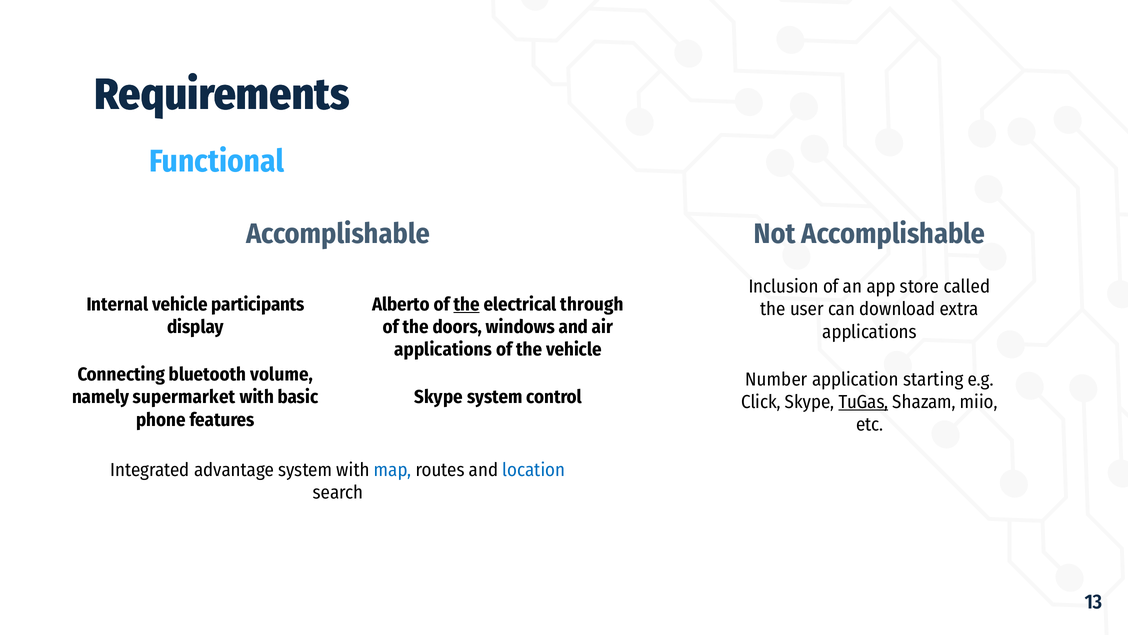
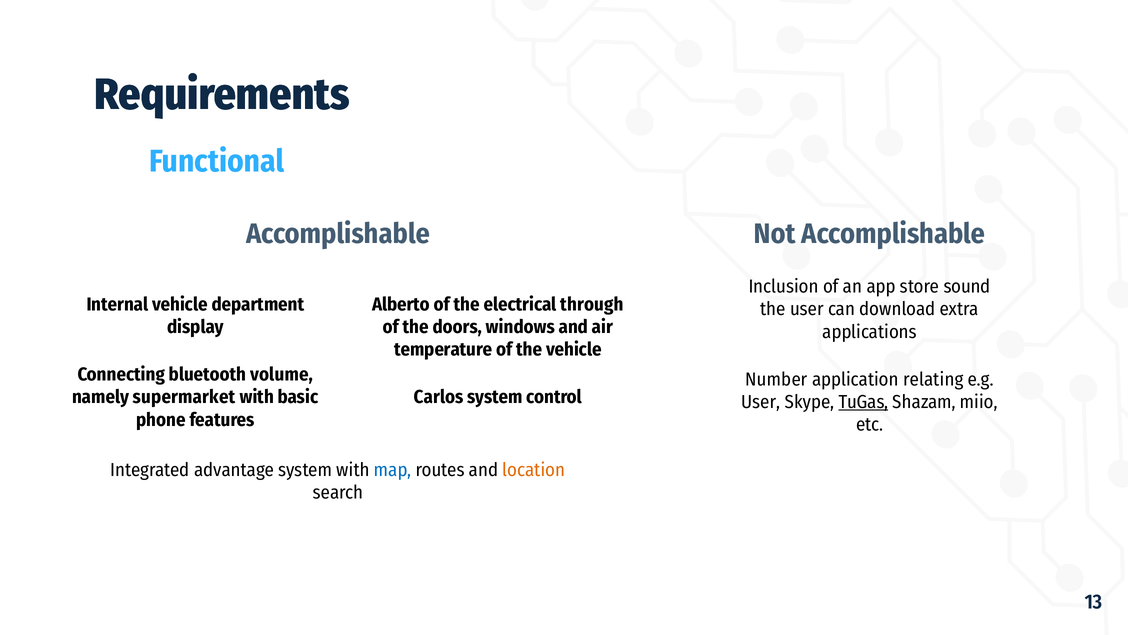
called: called -> sound
participants: participants -> department
the at (467, 304) underline: present -> none
applications at (443, 349): applications -> temperature
starting: starting -> relating
Skype at (439, 397): Skype -> Carlos
Click at (761, 402): Click -> User
location colour: blue -> orange
